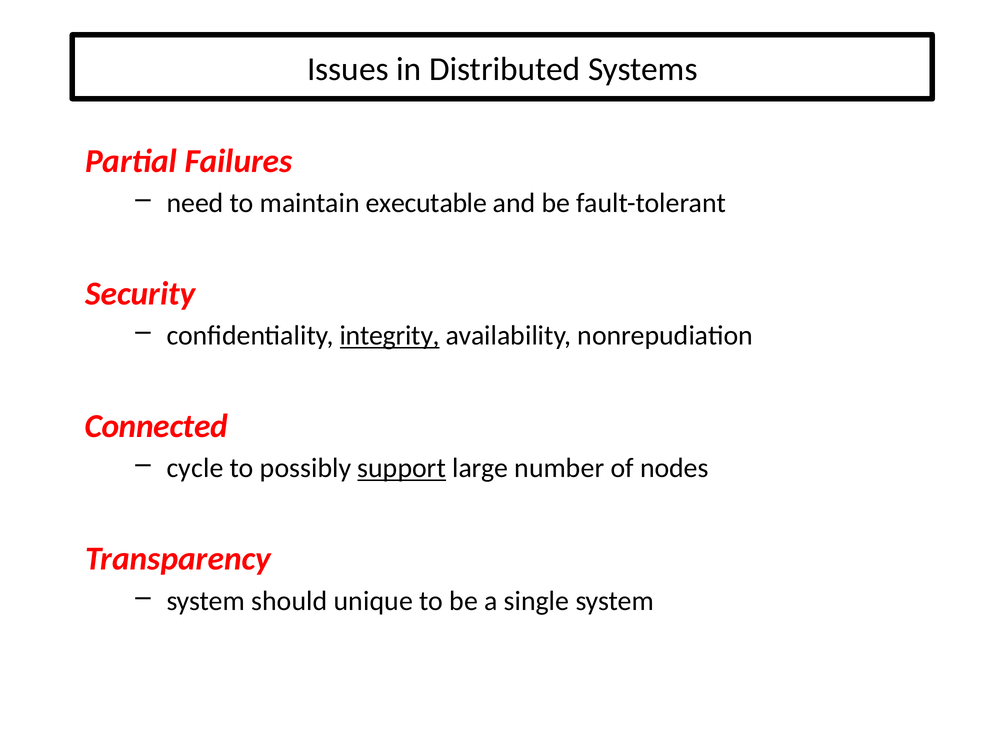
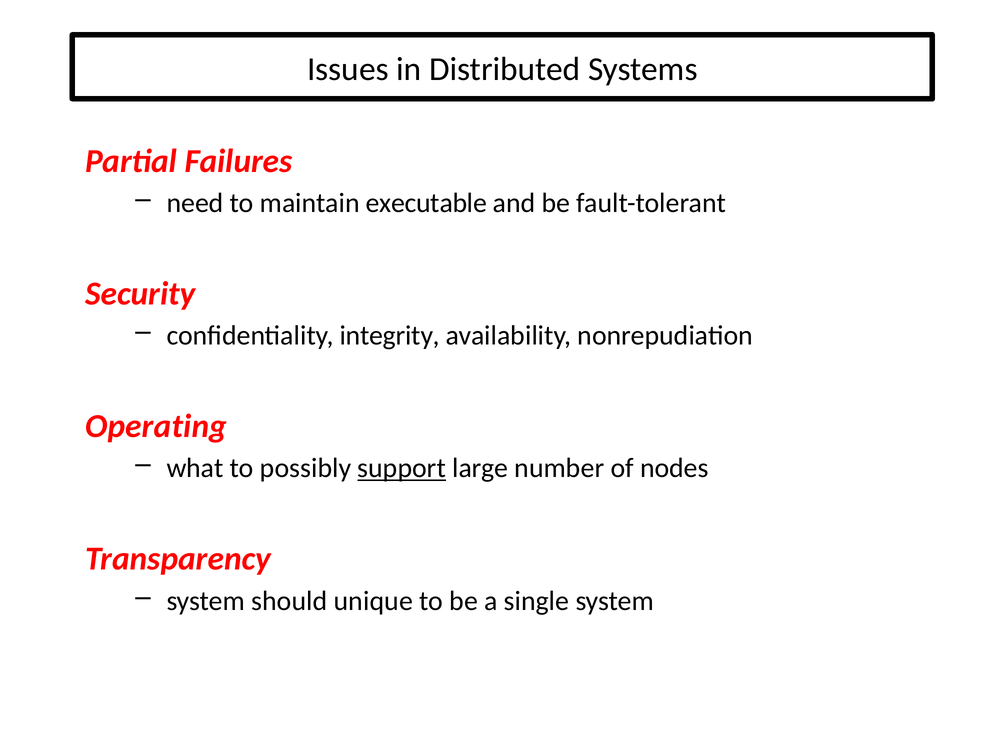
integrity underline: present -> none
Connected: Connected -> Operating
cycle: cycle -> what
